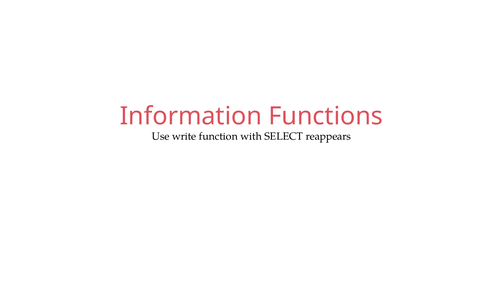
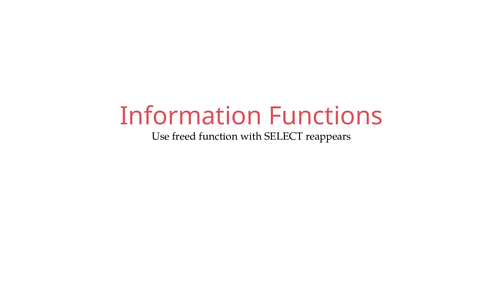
write: write -> freed
